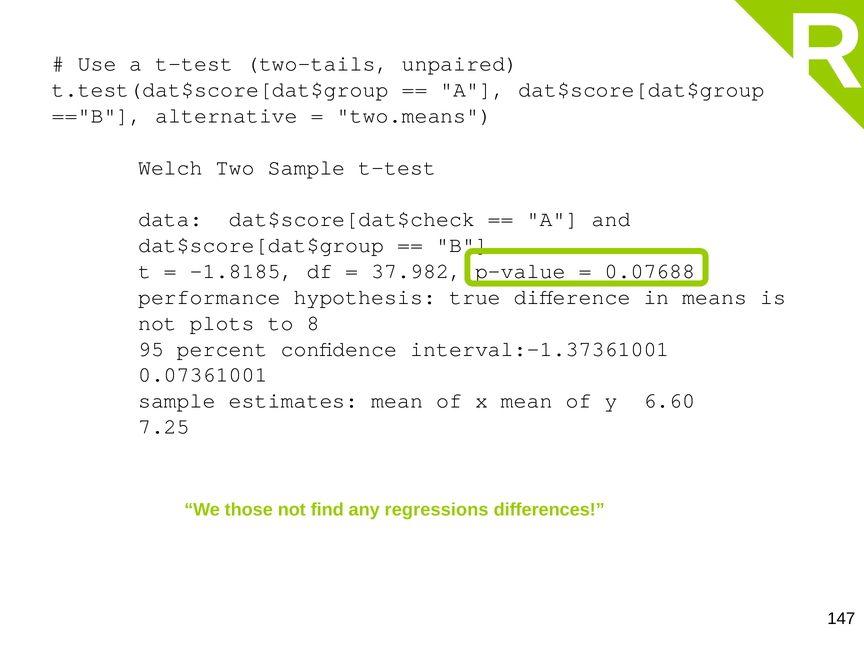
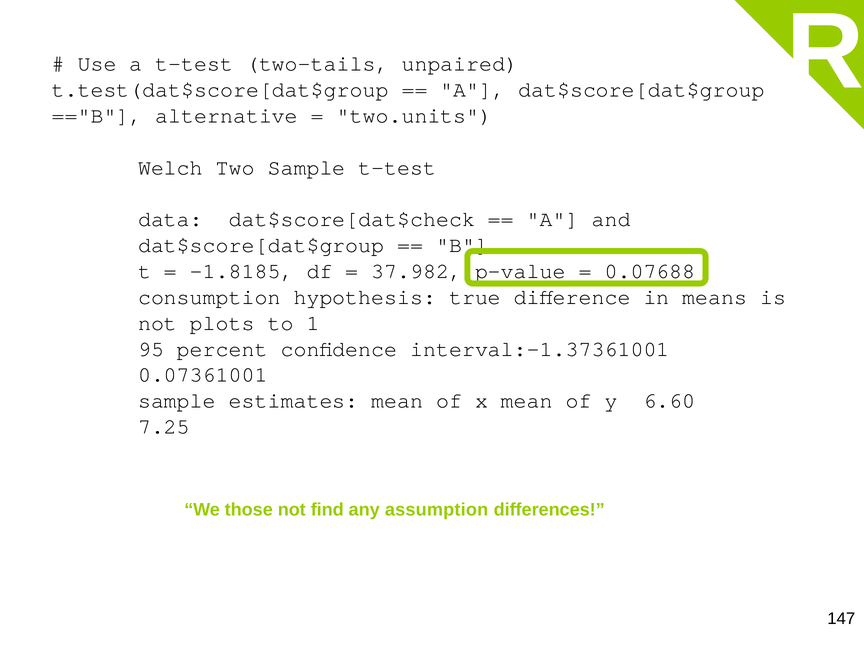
two.means: two.means -> two.units
performance: performance -> consumption
8: 8 -> 1
regressions: regressions -> assumption
